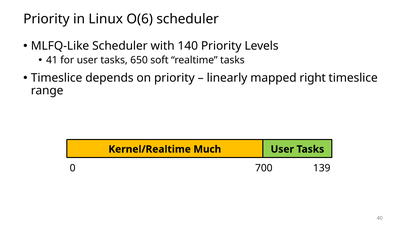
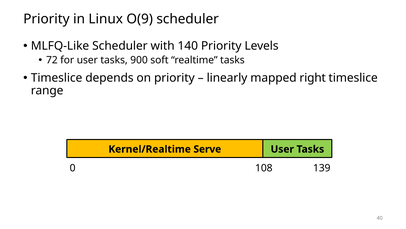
O(6: O(6 -> O(9
41: 41 -> 72
650: 650 -> 900
Much: Much -> Serve
700: 700 -> 108
